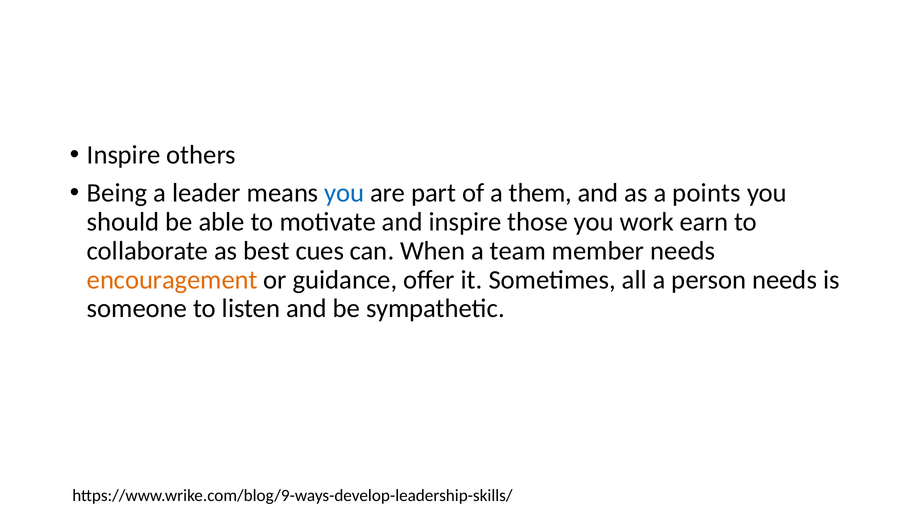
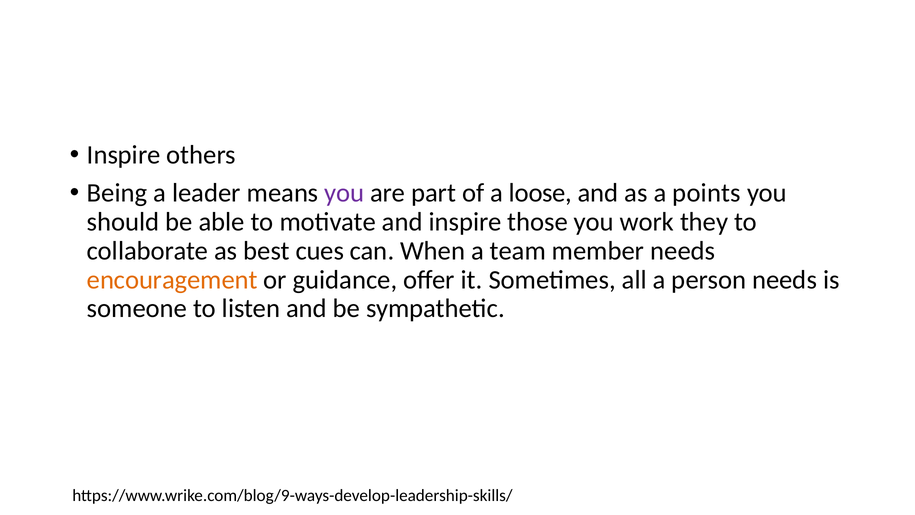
you at (344, 193) colour: blue -> purple
them: them -> loose
earn: earn -> they
